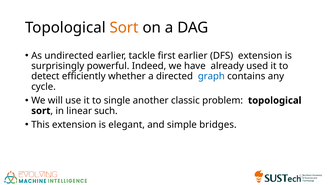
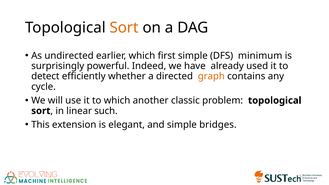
earlier tackle: tackle -> which
first earlier: earlier -> simple
DFS extension: extension -> minimum
graph colour: blue -> orange
to single: single -> which
